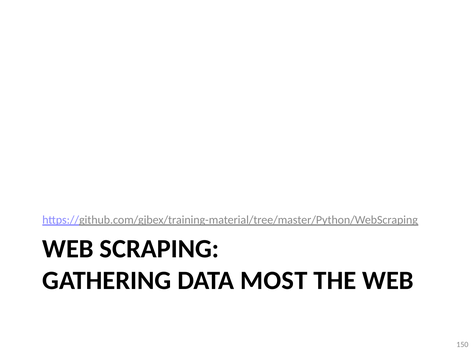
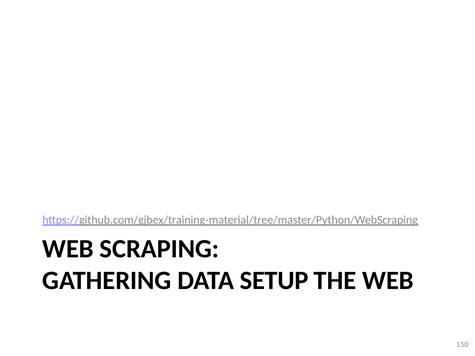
MOST: MOST -> SETUP
